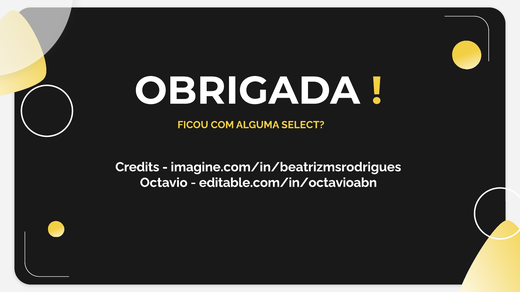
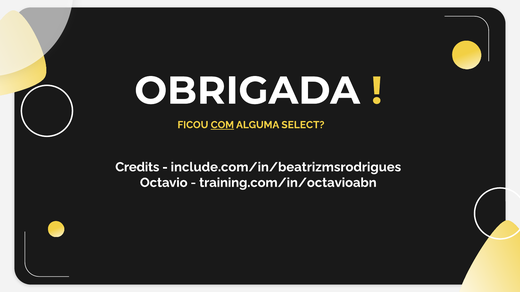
COM underline: none -> present
imagine.com/in/beatrizmsrodrigues: imagine.com/in/beatrizmsrodrigues -> include.com/in/beatrizmsrodrigues
editable.com/in/octavioabn: editable.com/in/octavioabn -> training.com/in/octavioabn
